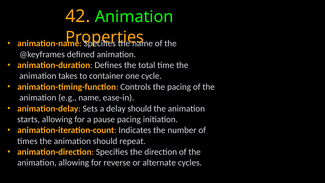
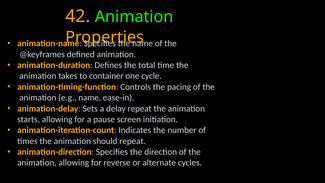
delay should: should -> repeat
pause pacing: pacing -> screen
